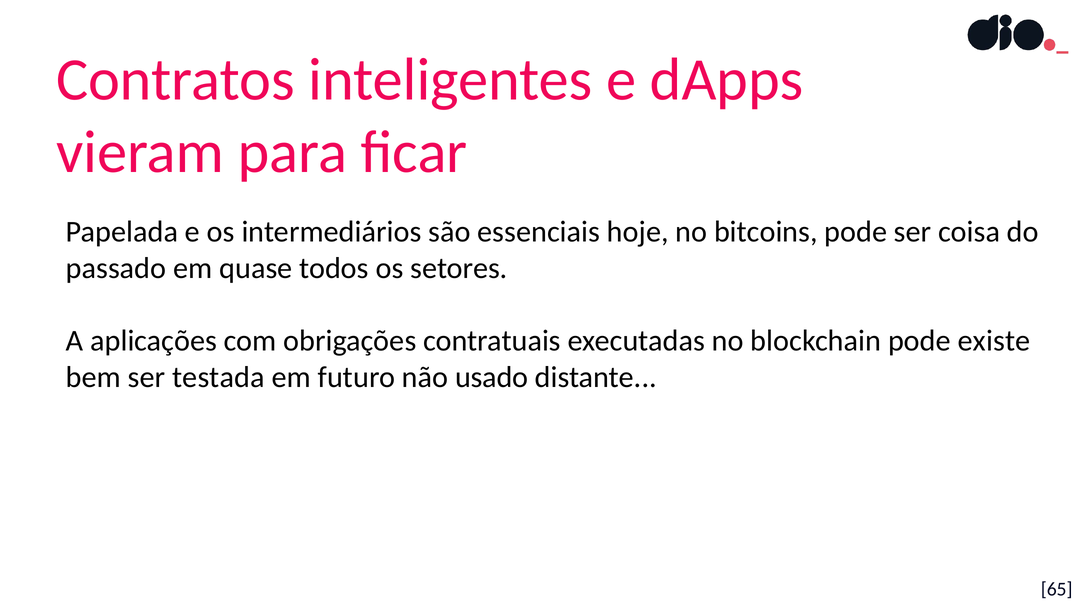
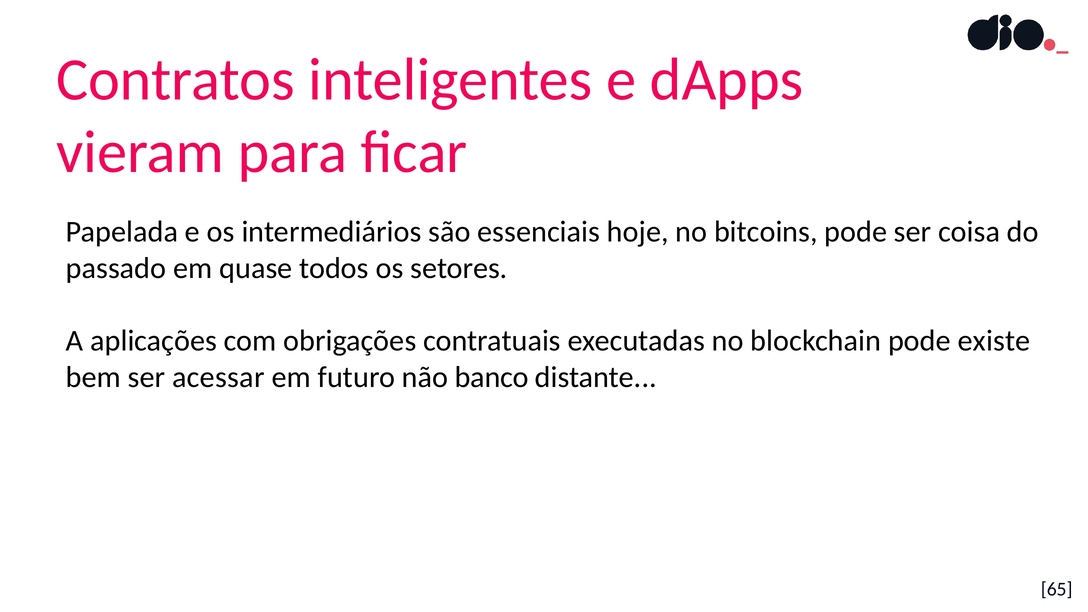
testada: testada -> acessar
usado: usado -> banco
